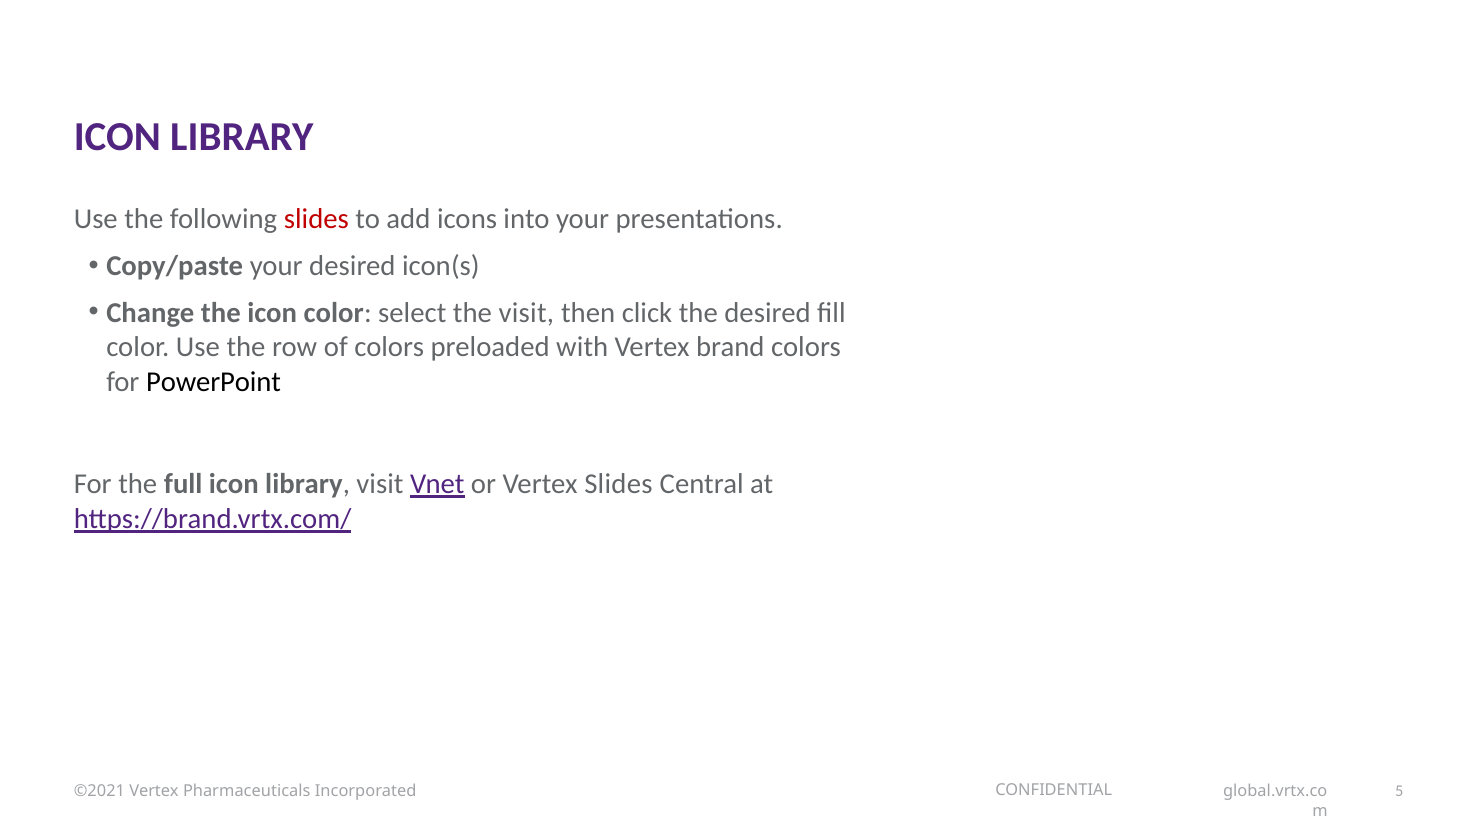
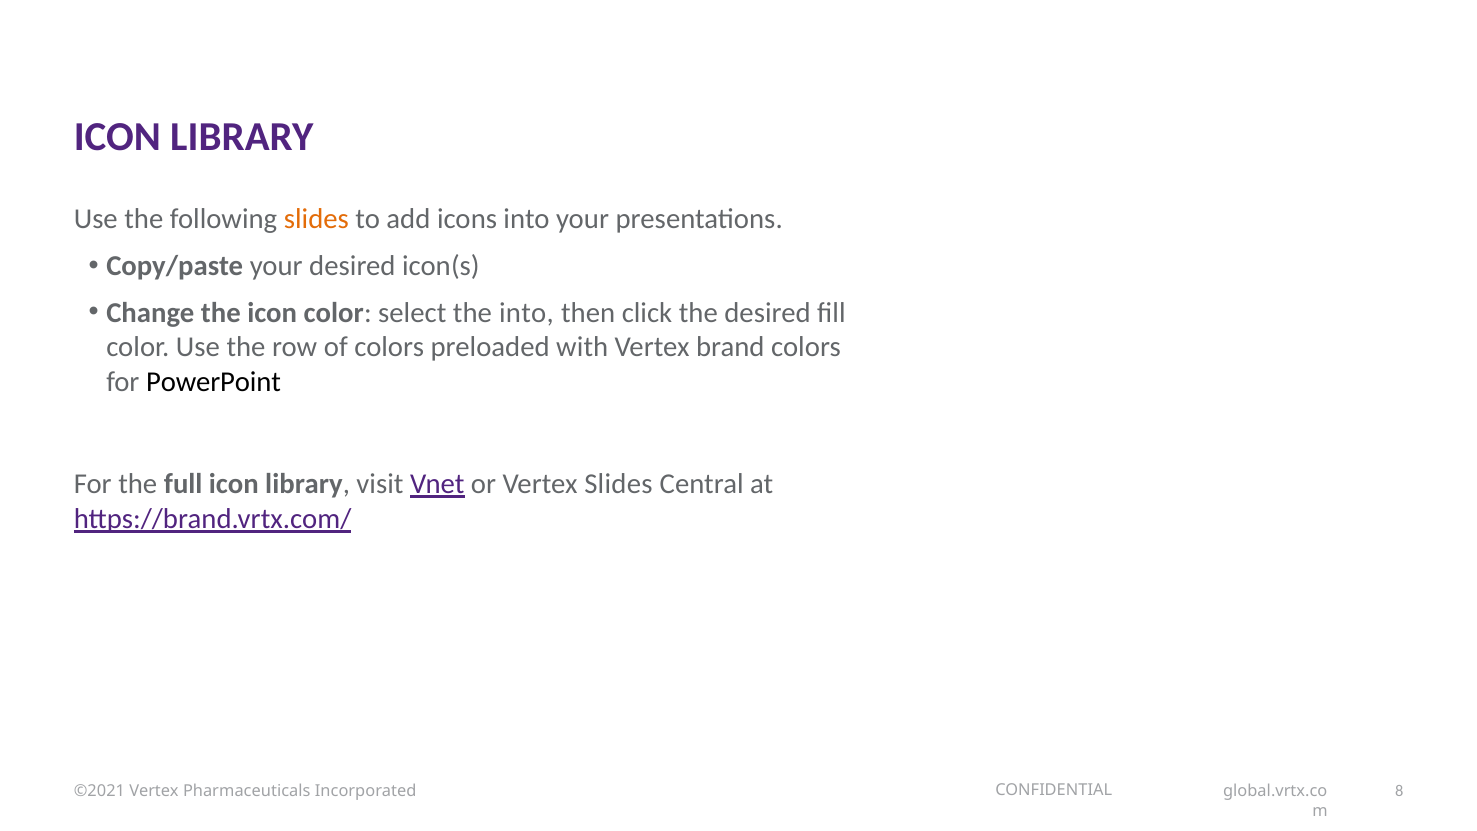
slides at (316, 219) colour: red -> orange
the visit: visit -> into
5: 5 -> 8
